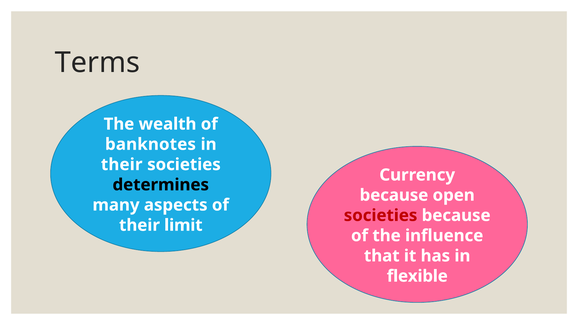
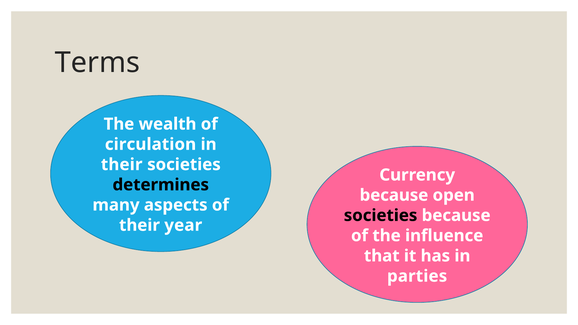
banknotes: banknotes -> circulation
societies at (381, 216) colour: red -> black
limit: limit -> year
flexible: flexible -> parties
